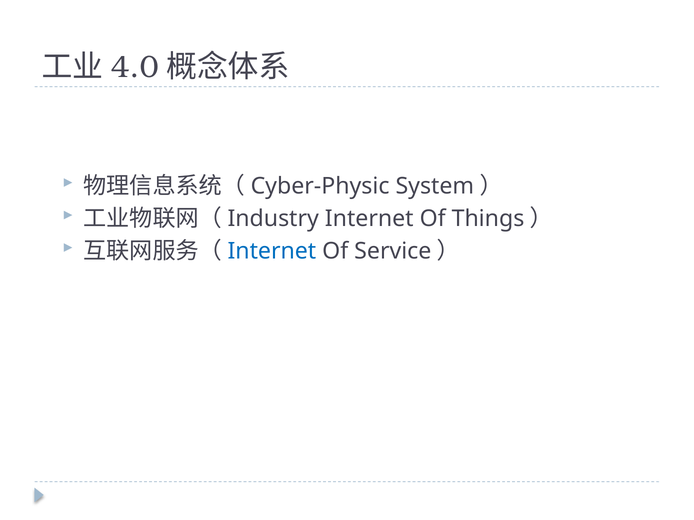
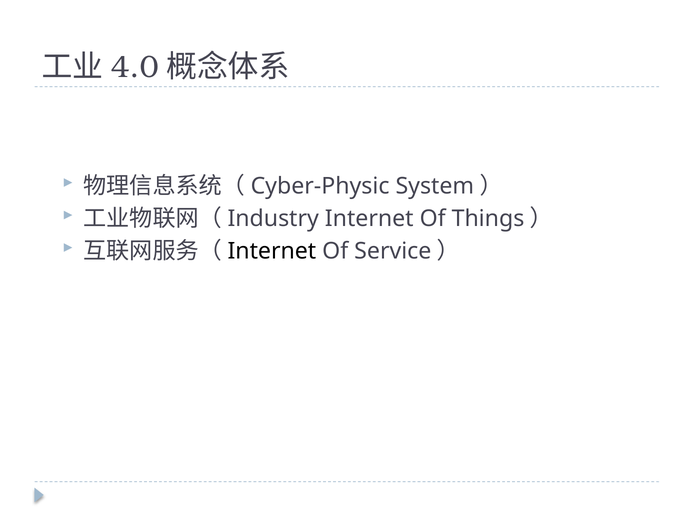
Internet at (272, 251) colour: blue -> black
